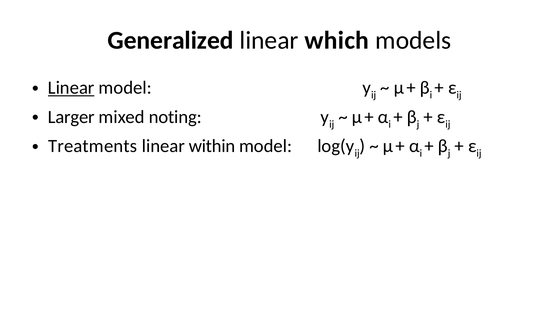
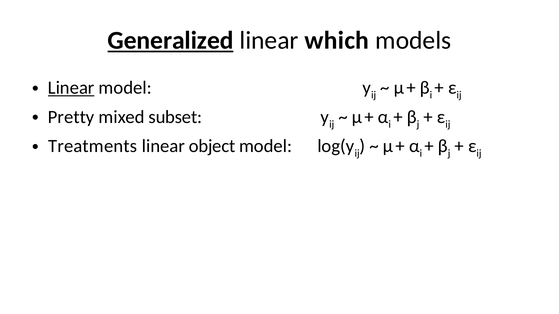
Generalized underline: none -> present
Larger: Larger -> Pretty
noting: noting -> subset
within: within -> object
